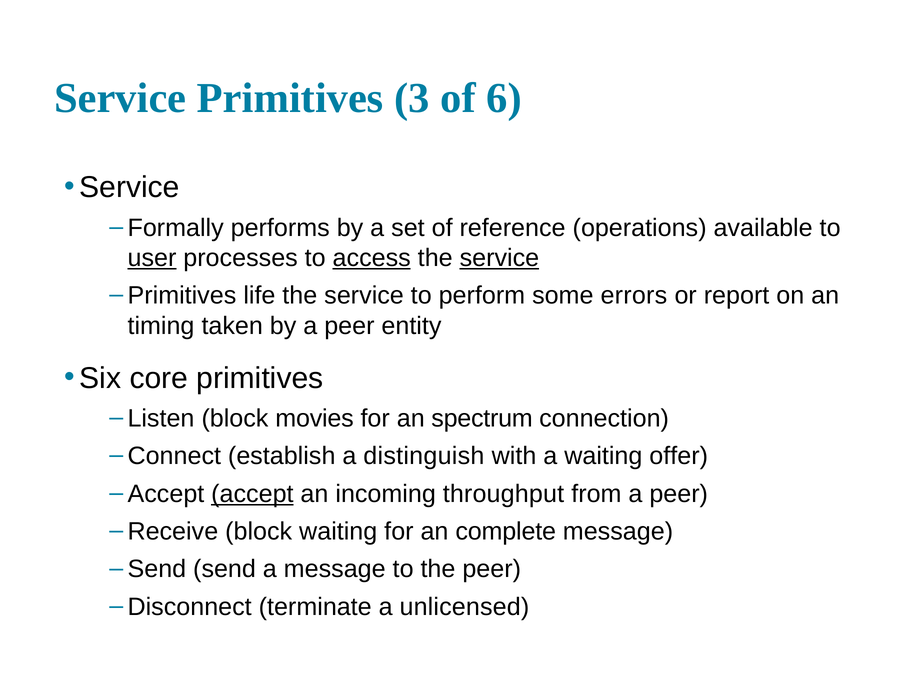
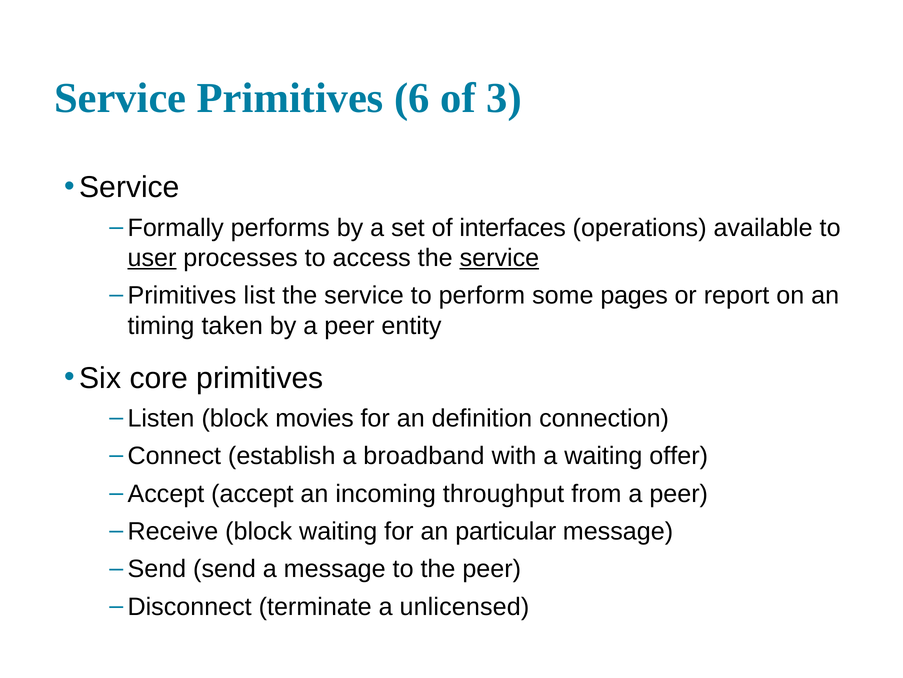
3: 3 -> 6
6: 6 -> 3
reference: reference -> interfaces
access underline: present -> none
life: life -> list
errors: errors -> pages
spectrum: spectrum -> definition
distinguish: distinguish -> broadband
accept at (252, 493) underline: present -> none
complete: complete -> particular
